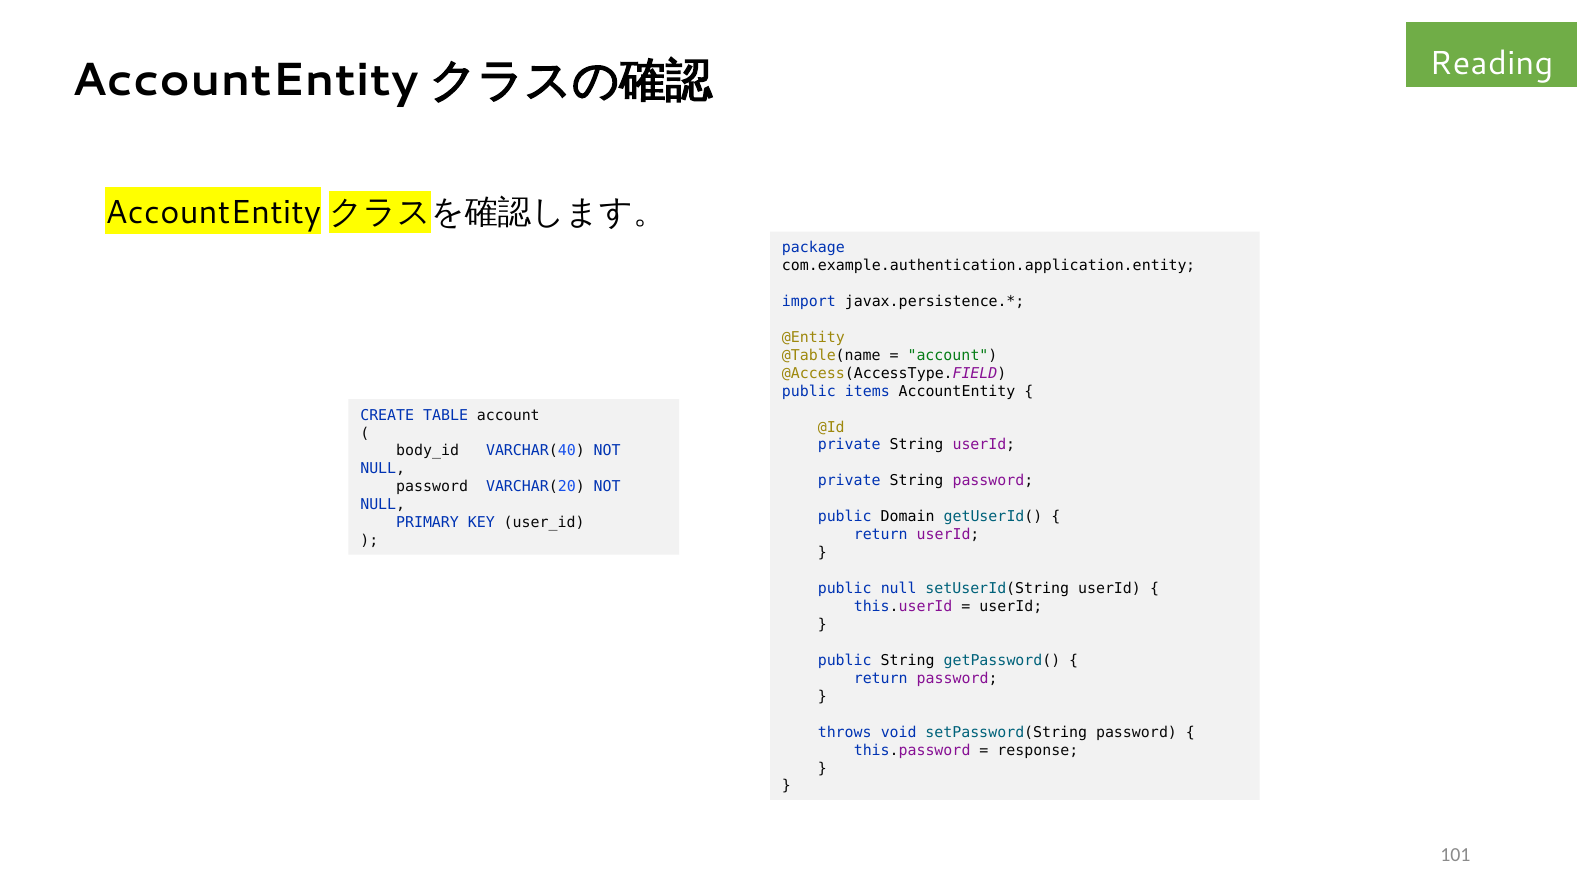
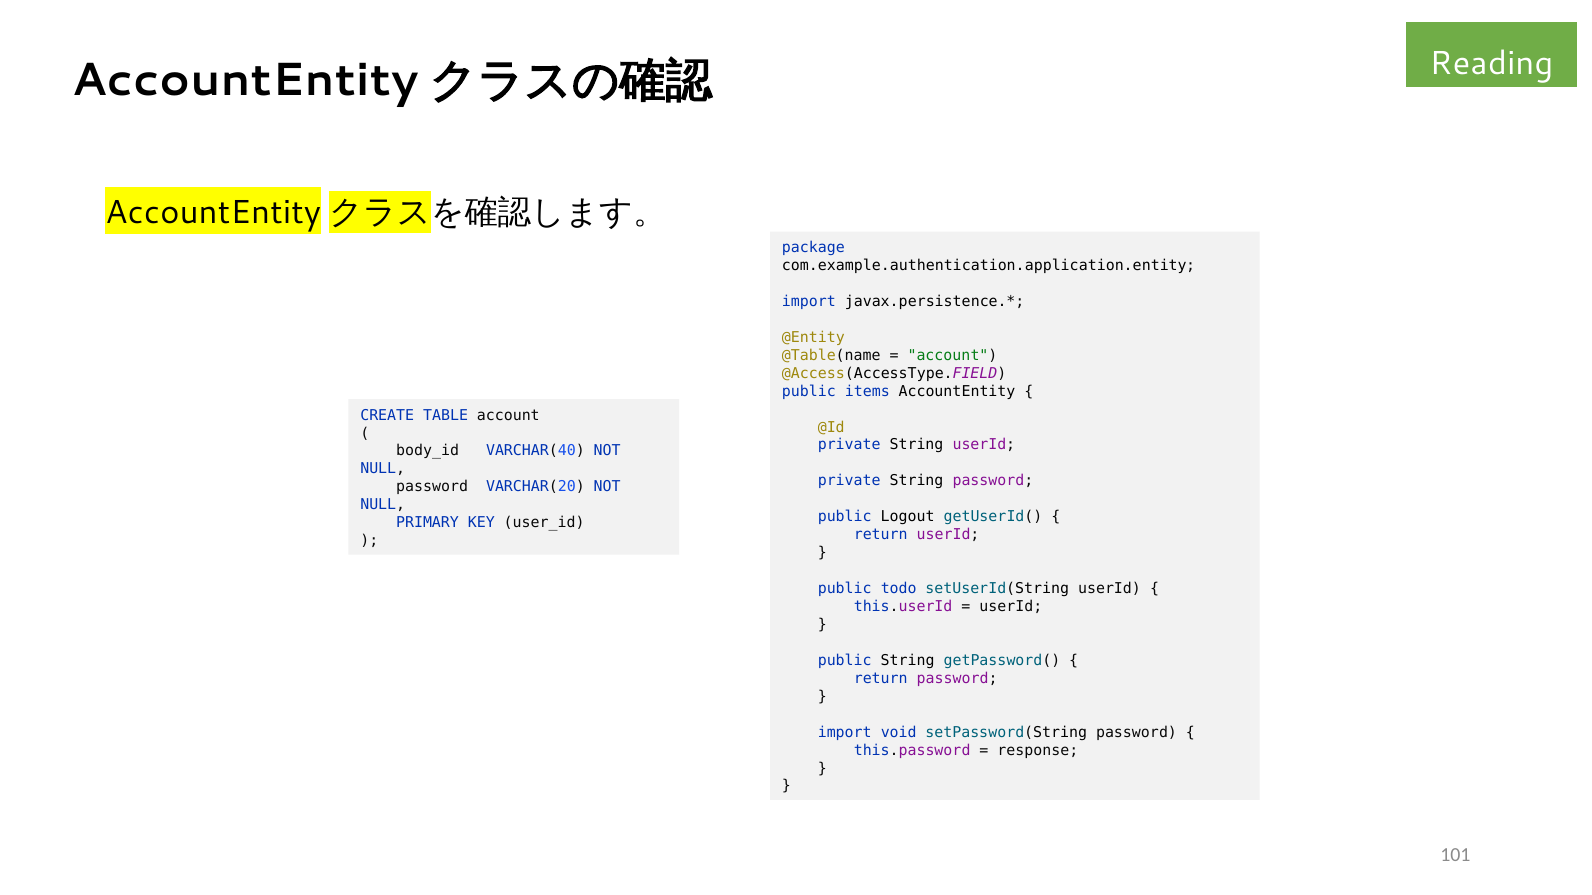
Domain: Domain -> Logout
public null: null -> todo
throws at (845, 733): throws -> import
